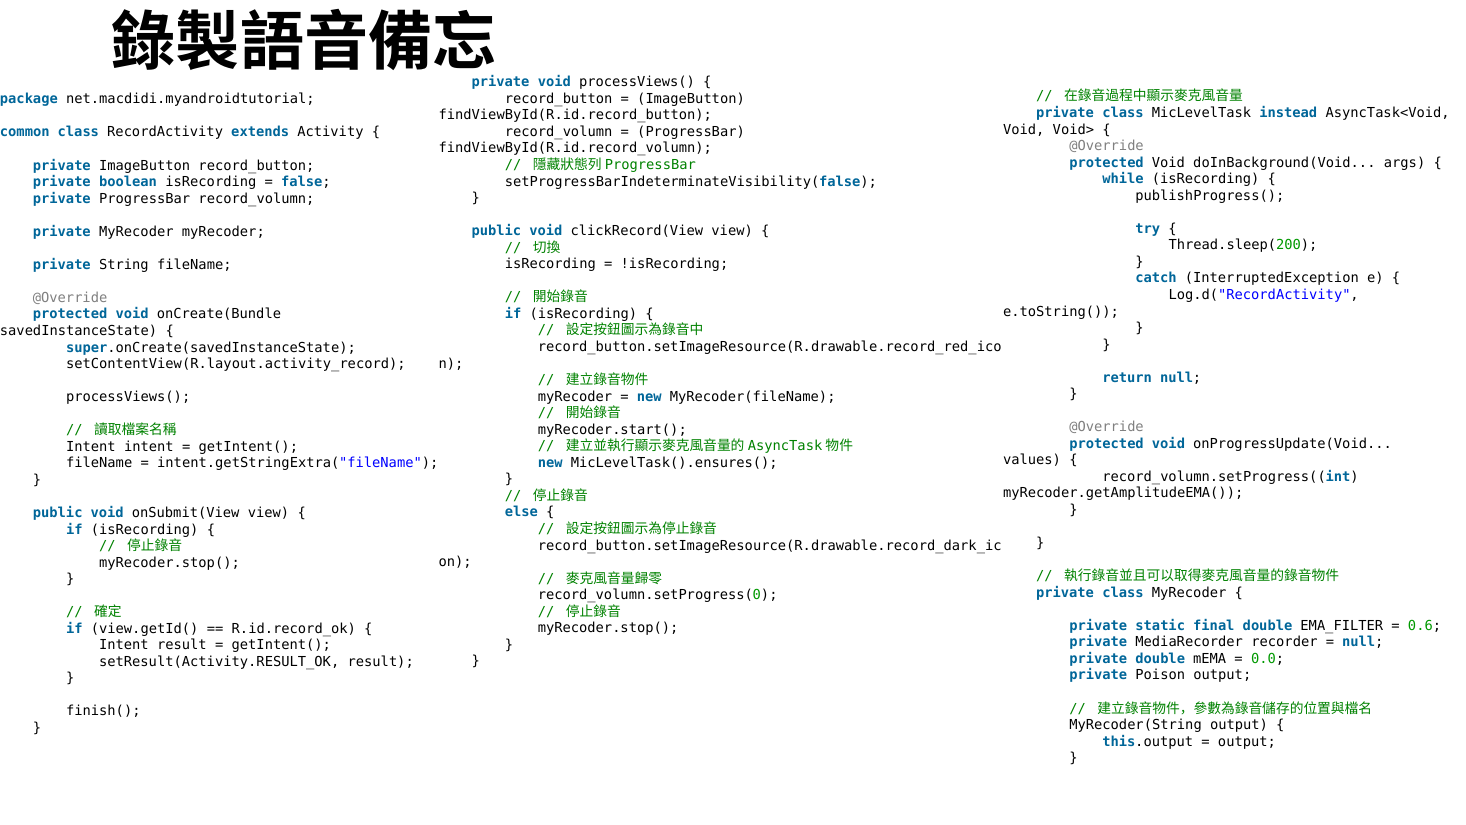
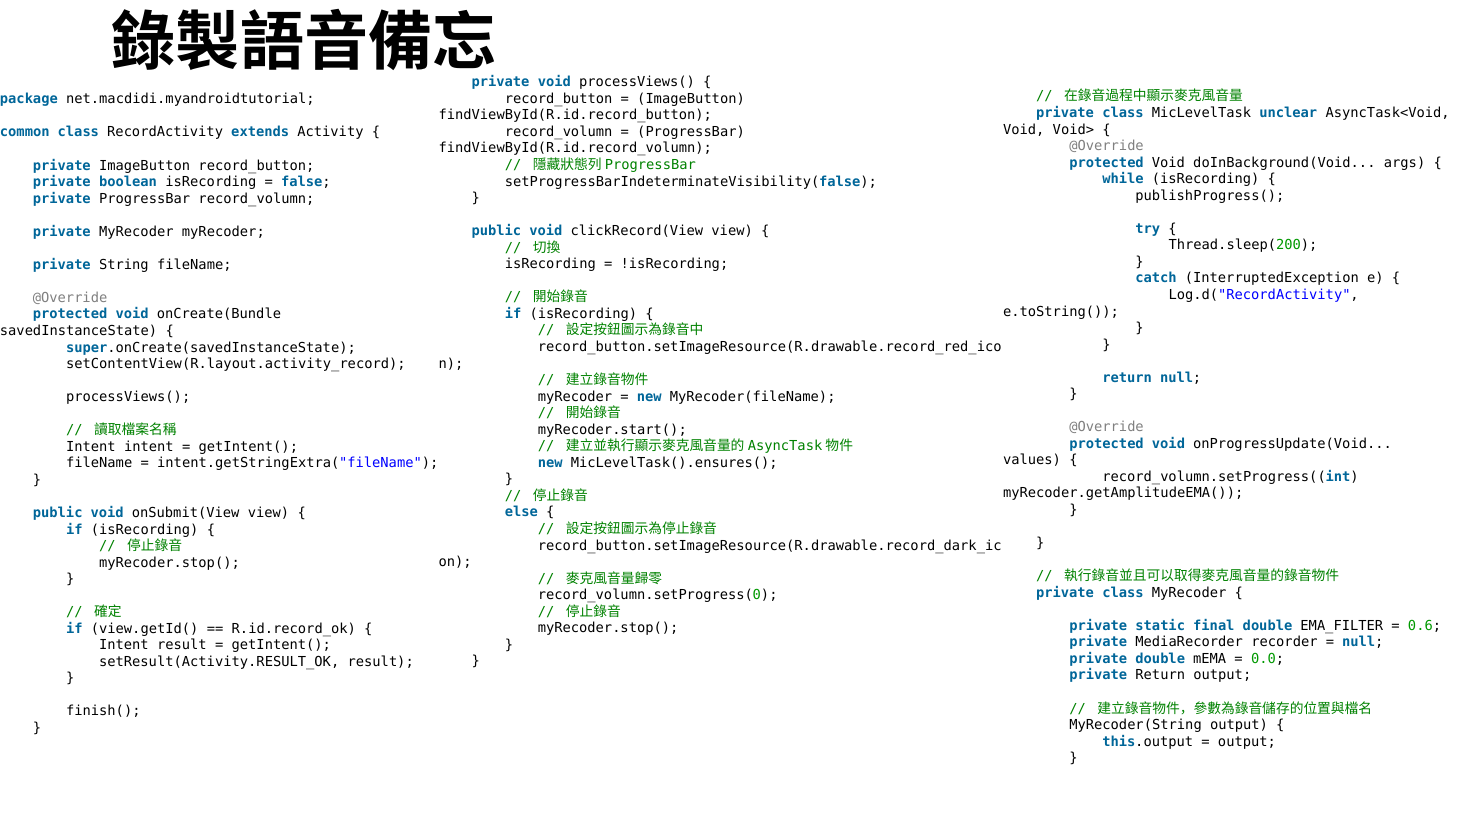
instead: instead -> unclear
private Poison: Poison -> Return
